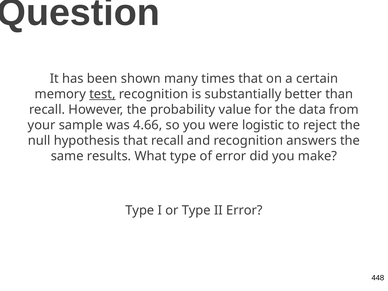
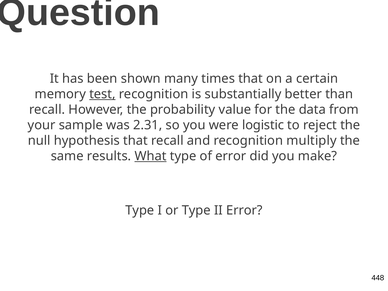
4.66: 4.66 -> 2.31
answers: answers -> multiply
What underline: none -> present
